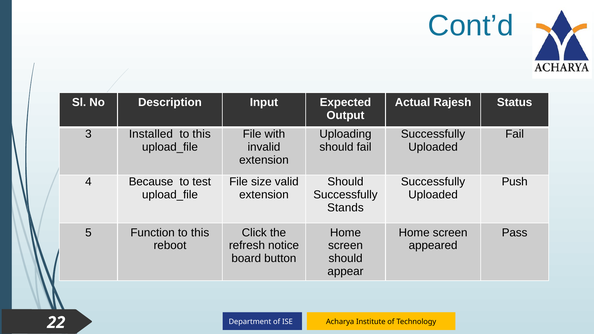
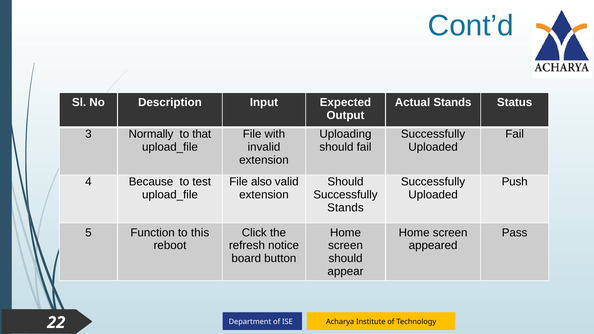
Actual Rajesh: Rajesh -> Stands
Installed: Installed -> Normally
this at (202, 134): this -> that
size: size -> also
